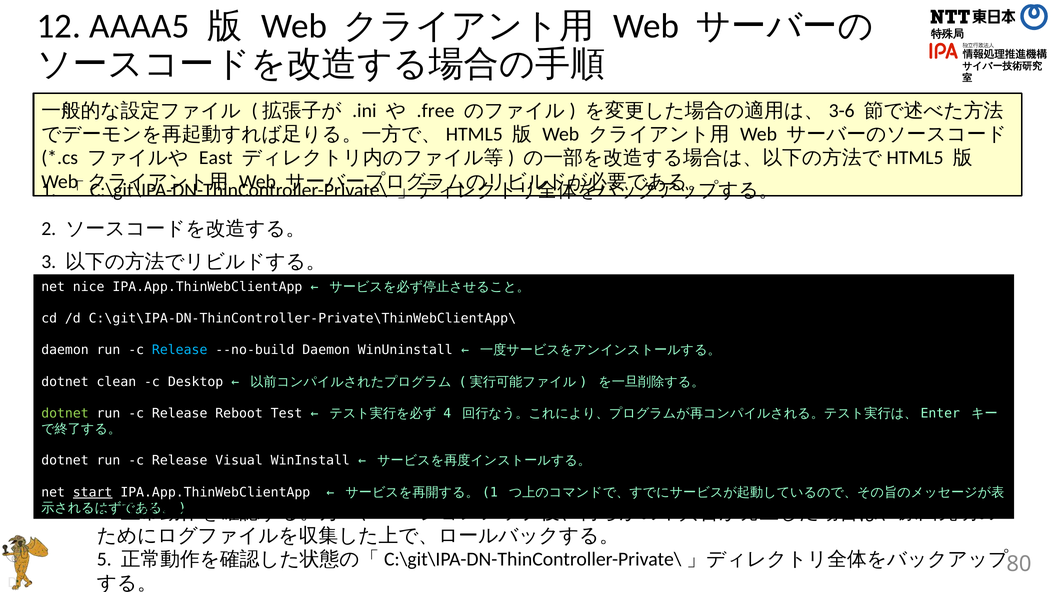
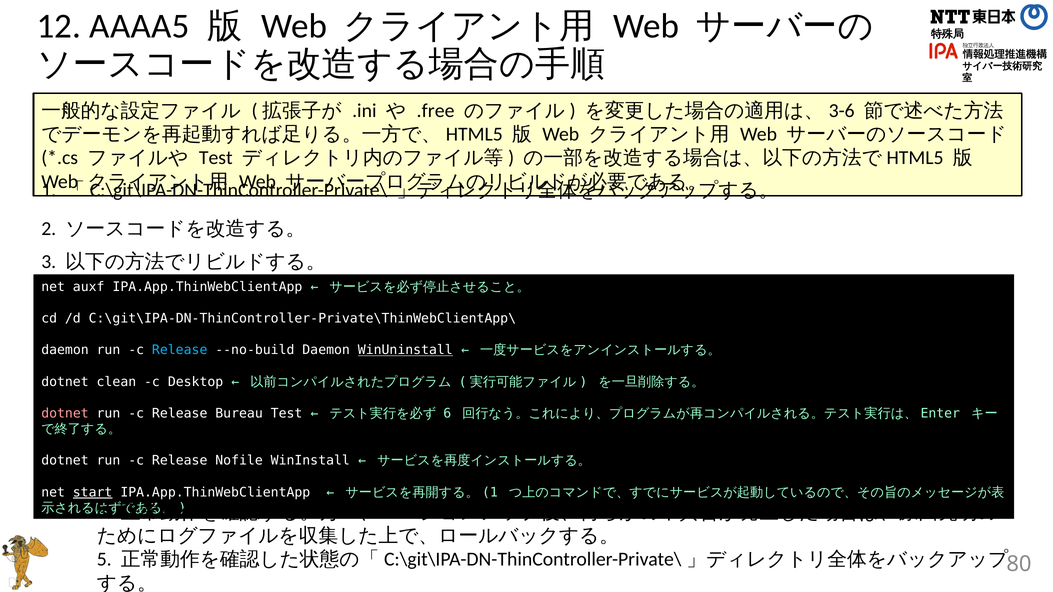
East at (216, 158): East -> Test
nice: nice -> auxf
WinUninstall underline: none -> present
dotnet at (65, 414) colour: light green -> pink
Reboot: Reboot -> Bureau
4 at (447, 414): 4 -> 6
Visual: Visual -> Nofile
